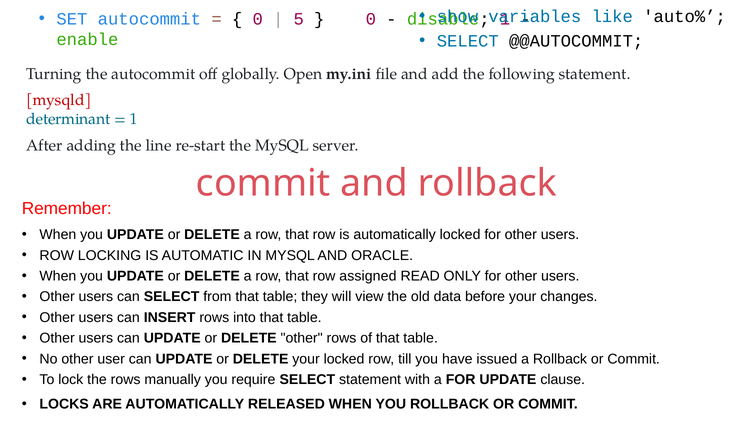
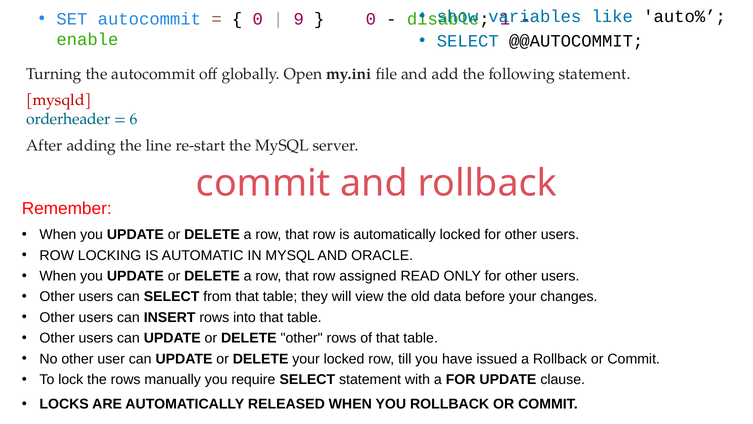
5: 5 -> 9
determinant: determinant -> orderheader
1 at (134, 119): 1 -> 6
